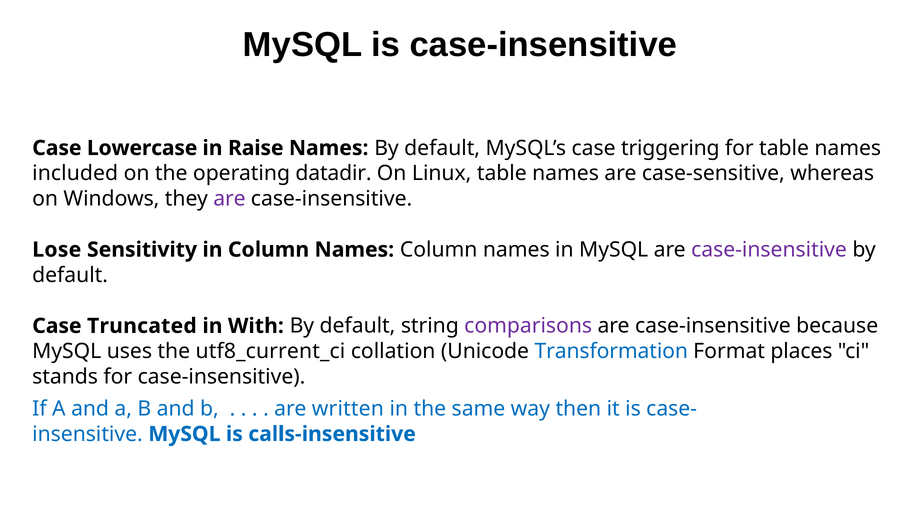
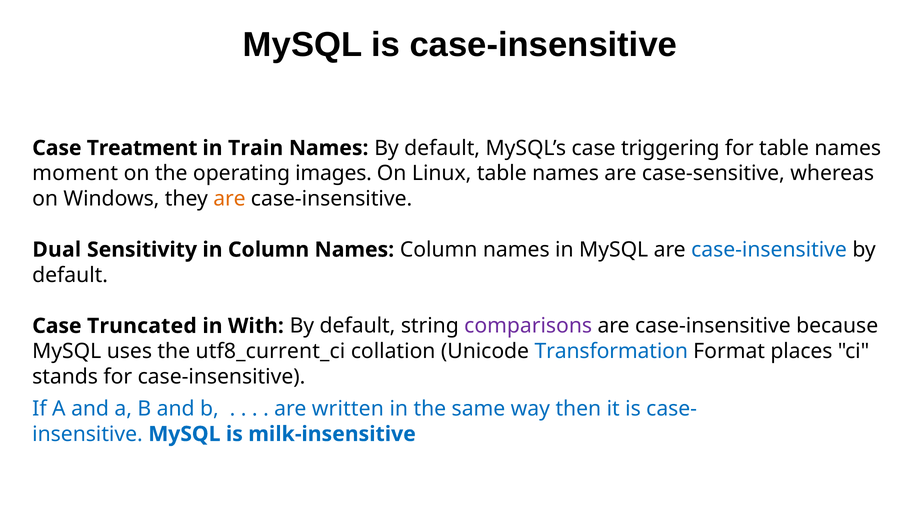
Lowercase: Lowercase -> Treatment
Raise: Raise -> Train
included: included -> moment
datadir: datadir -> images
are at (229, 199) colour: purple -> orange
Lose: Lose -> Dual
case-insensitive at (769, 250) colour: purple -> blue
calls-insensitive: calls-insensitive -> milk-insensitive
